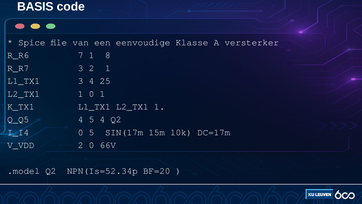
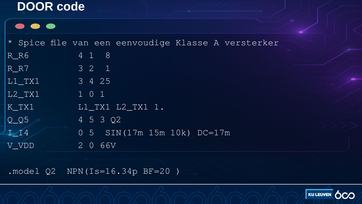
BASIS: BASIS -> DOOR
R_R6 7: 7 -> 4
5 4: 4 -> 3
NPN(Is=52.34p: NPN(Is=52.34p -> NPN(Is=16.34p
